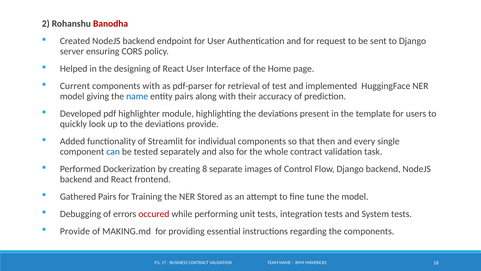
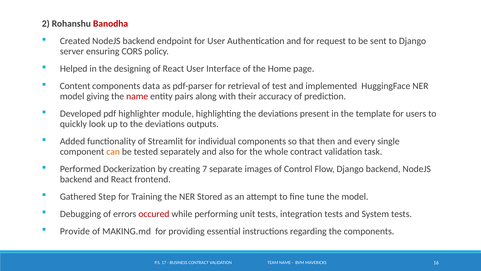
Current: Current -> Content
components with: with -> data
name at (137, 96) colour: blue -> red
deviations provide: provide -> outputs
can colour: blue -> orange
8: 8 -> 7
Gathered Pairs: Pairs -> Step
